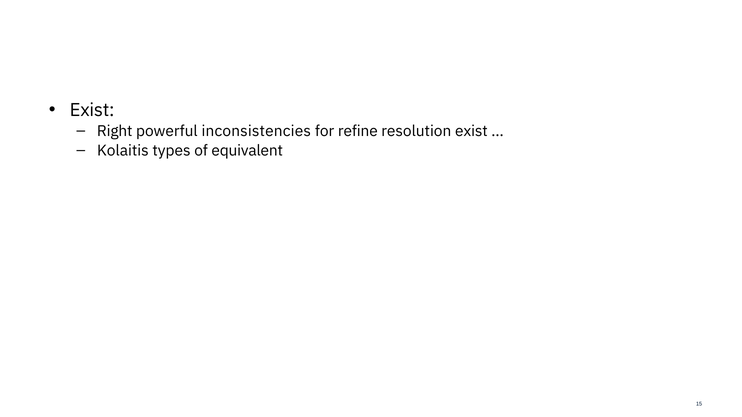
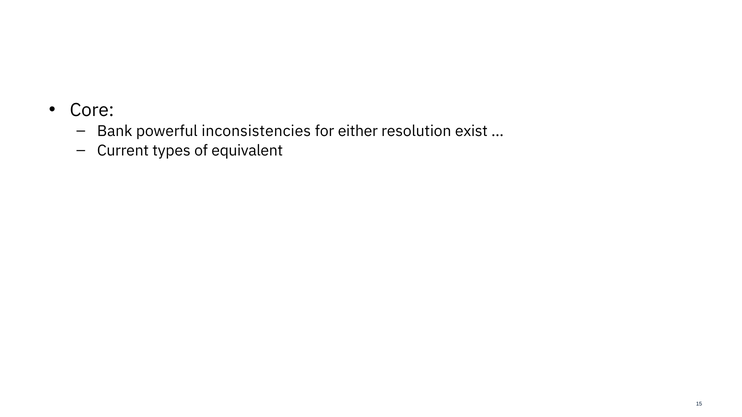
Exist at (92, 110): Exist -> Core
Right: Right -> Bank
refine: refine -> either
Kolaitis: Kolaitis -> Current
